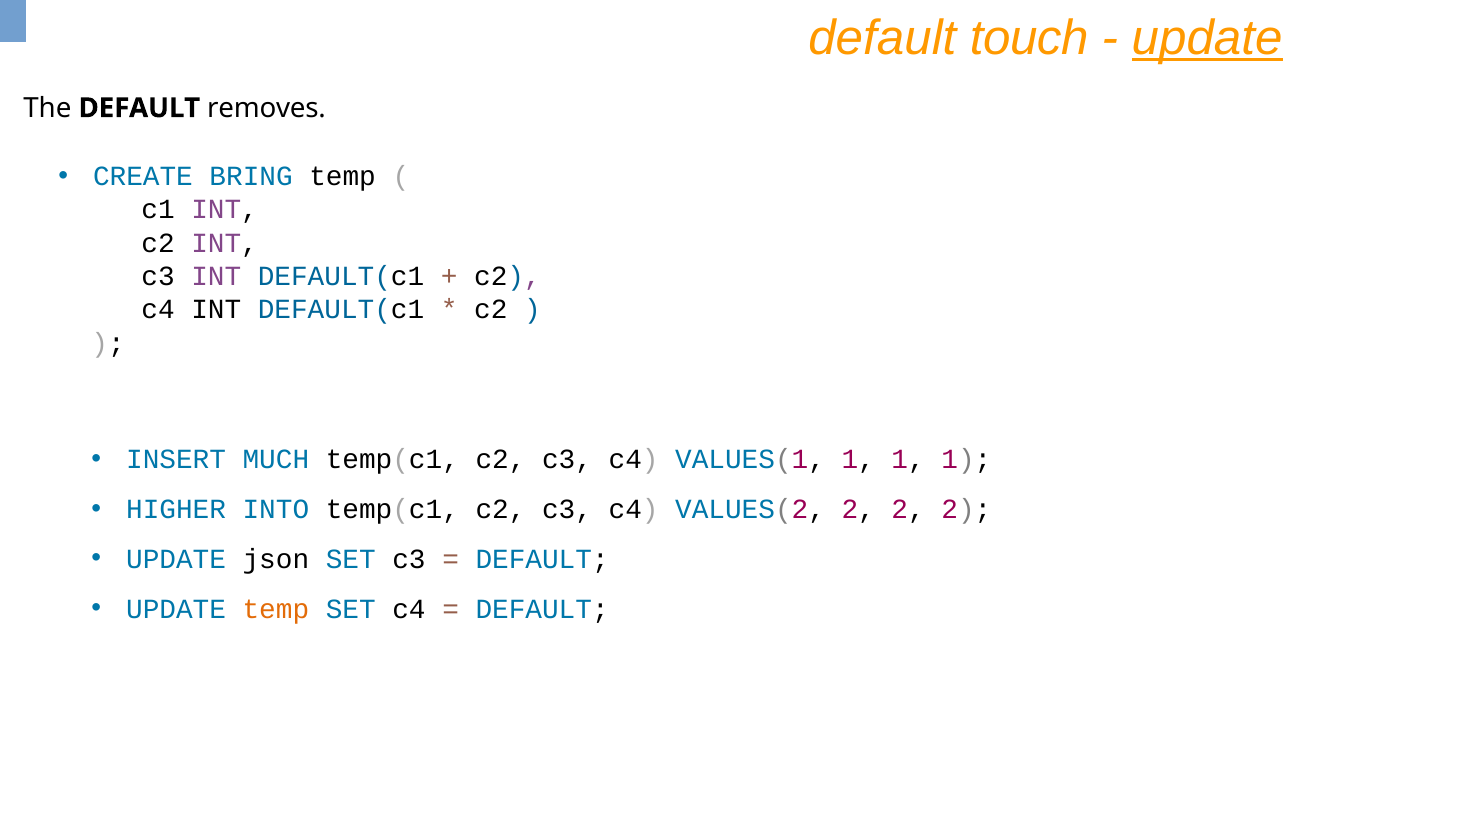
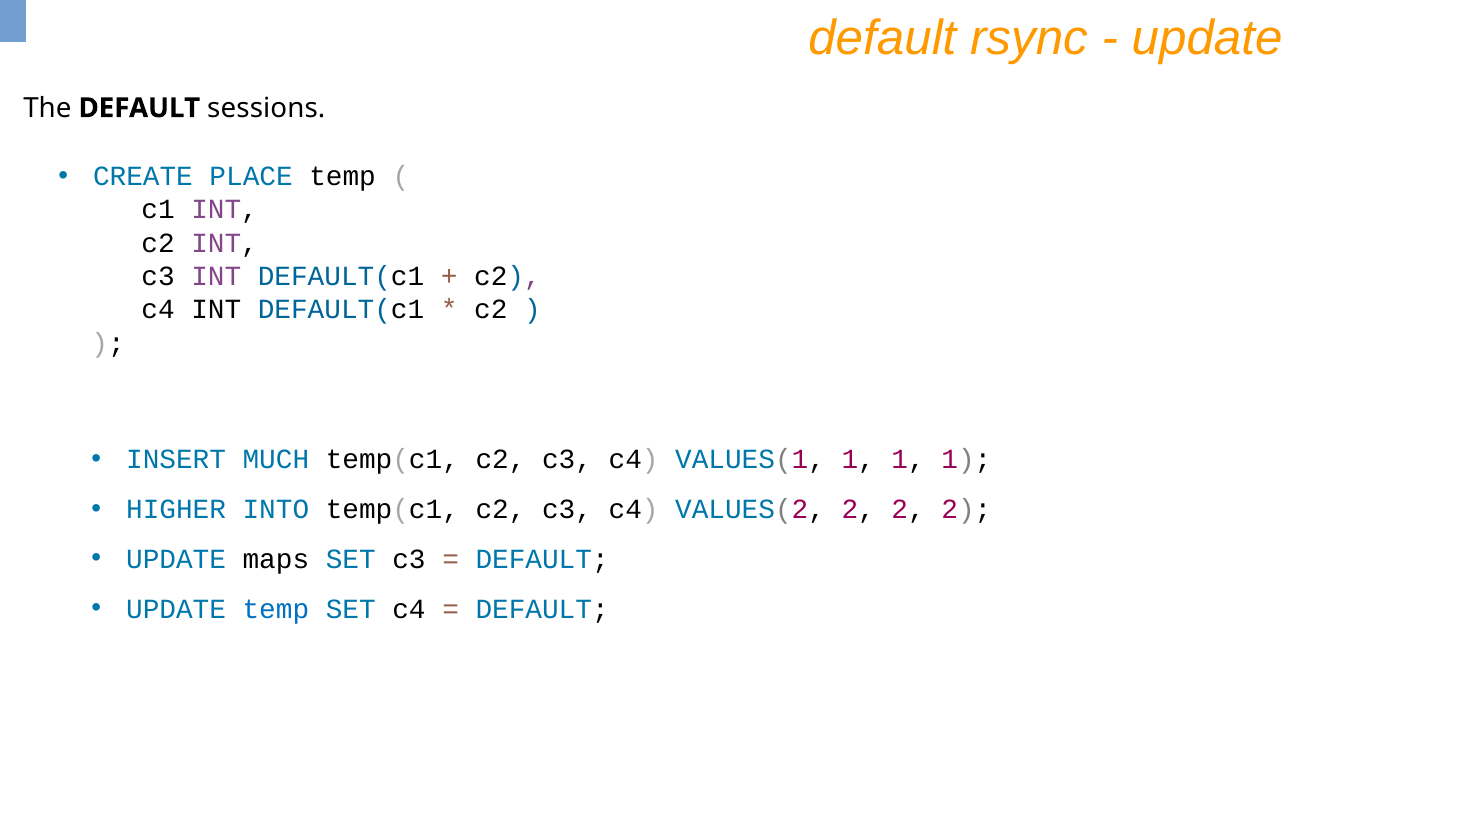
touch: touch -> rsync
update at (1207, 38) underline: present -> none
removes: removes -> sessions
BRING: BRING -> PLACE
json: json -> maps
temp at (276, 609) colour: orange -> blue
